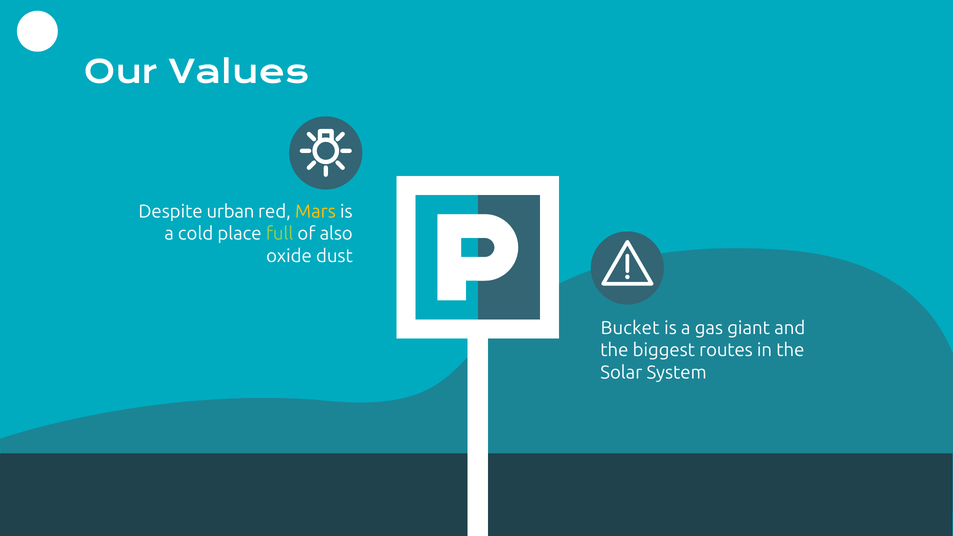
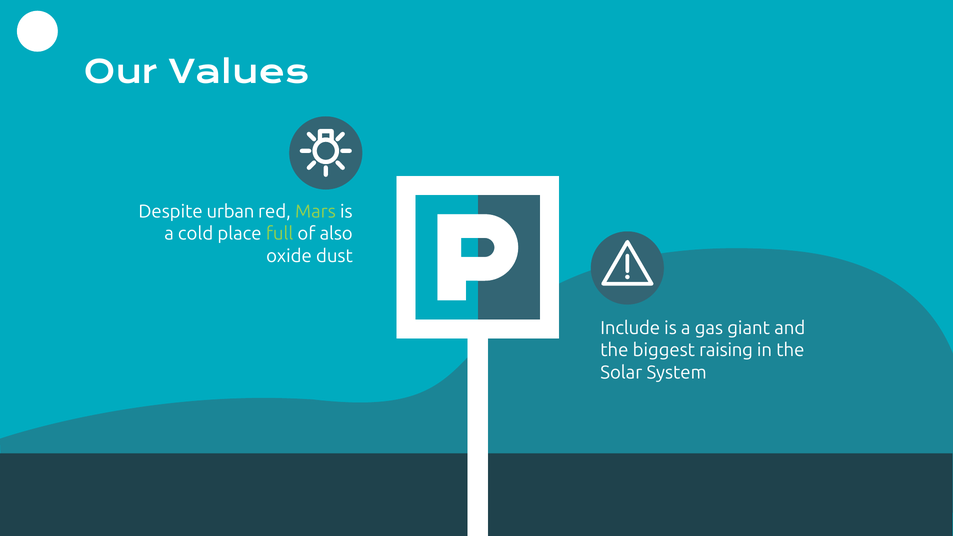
Mars colour: yellow -> light green
Bucket: Bucket -> Include
routes: routes -> raising
